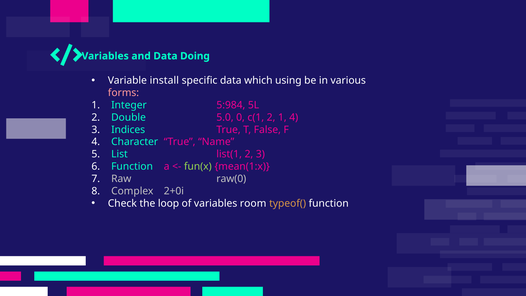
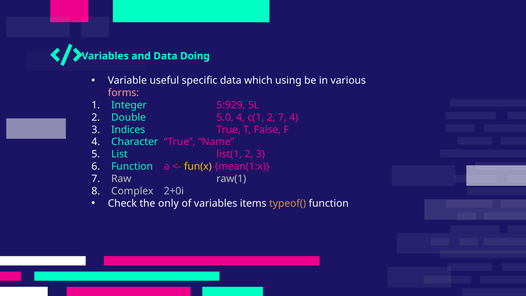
install: install -> useful
5:984: 5:984 -> 5:929
5.0 0: 0 -> 4
2 1: 1 -> 7
fun(x colour: light green -> yellow
raw(0: raw(0 -> raw(1
loop: loop -> only
room: room -> items
